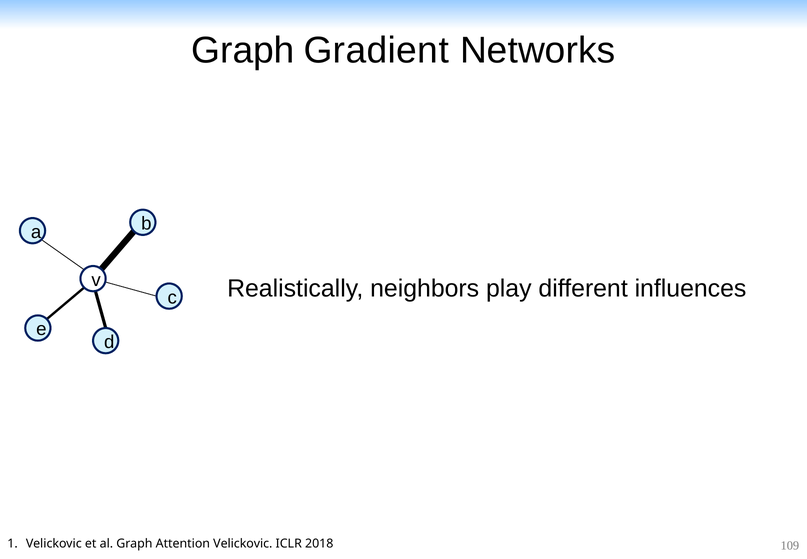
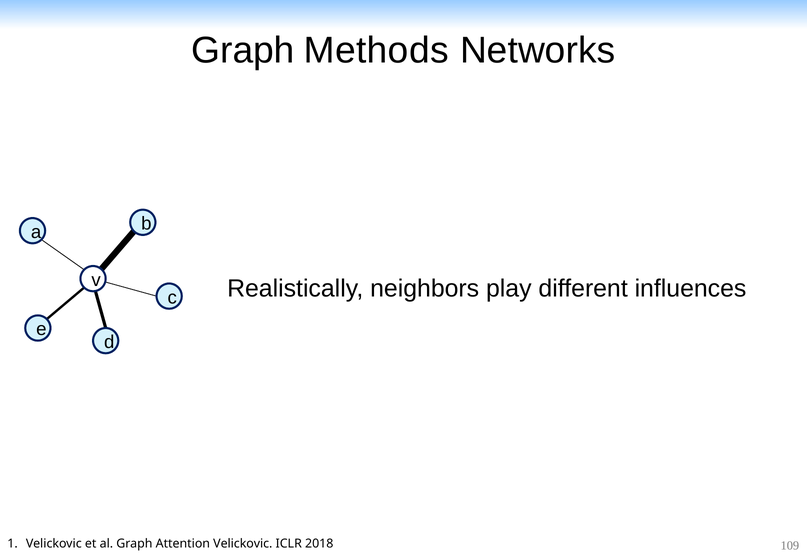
Gradient: Gradient -> Methods
